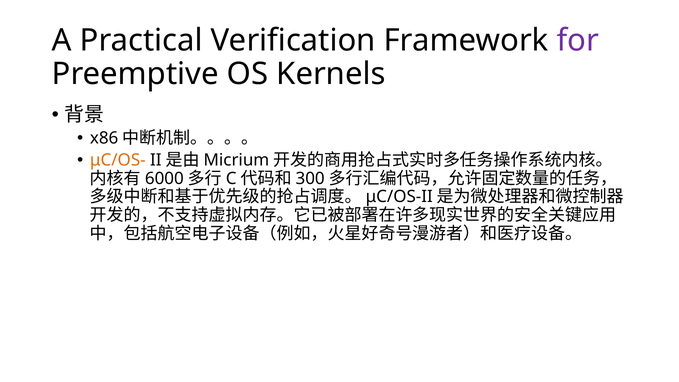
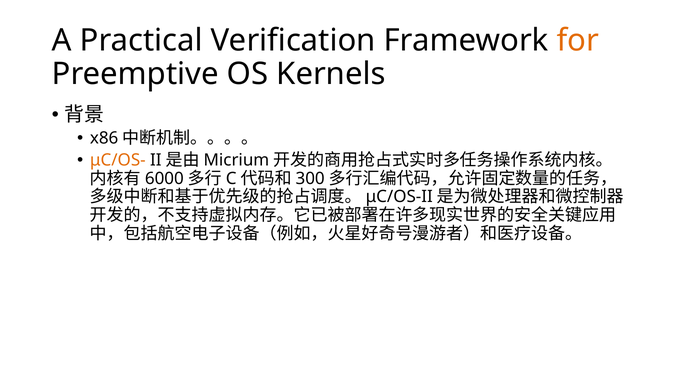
for colour: purple -> orange
